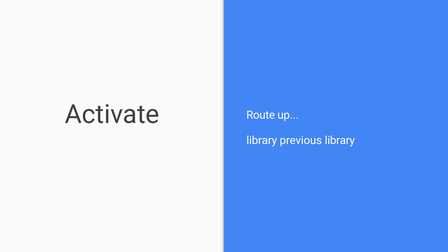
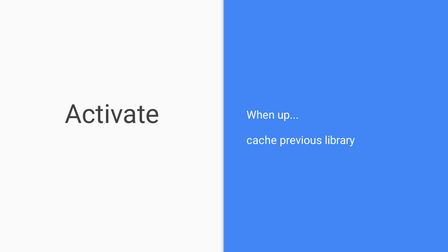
Route: Route -> When
library at (262, 140): library -> cache
